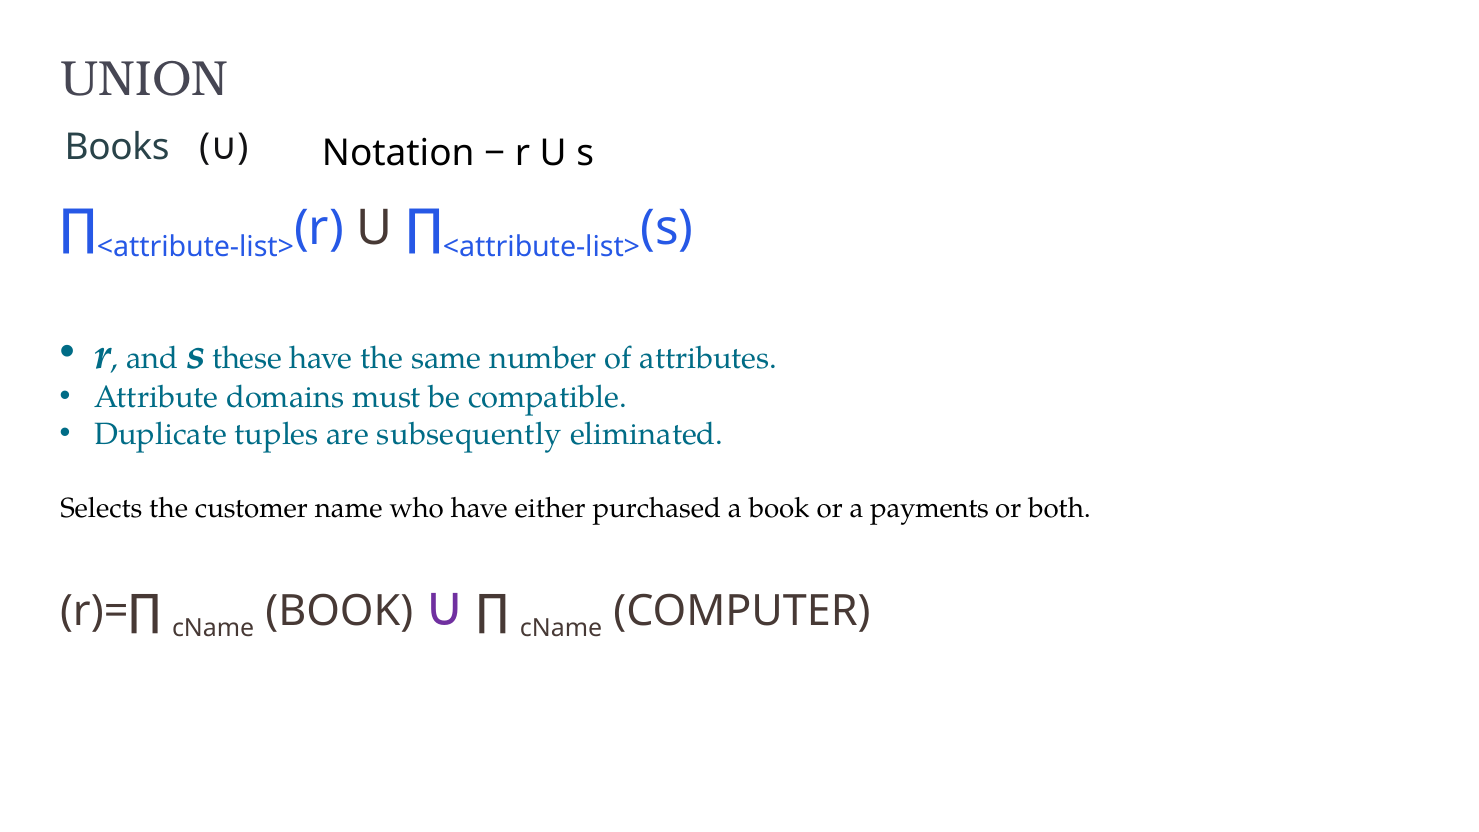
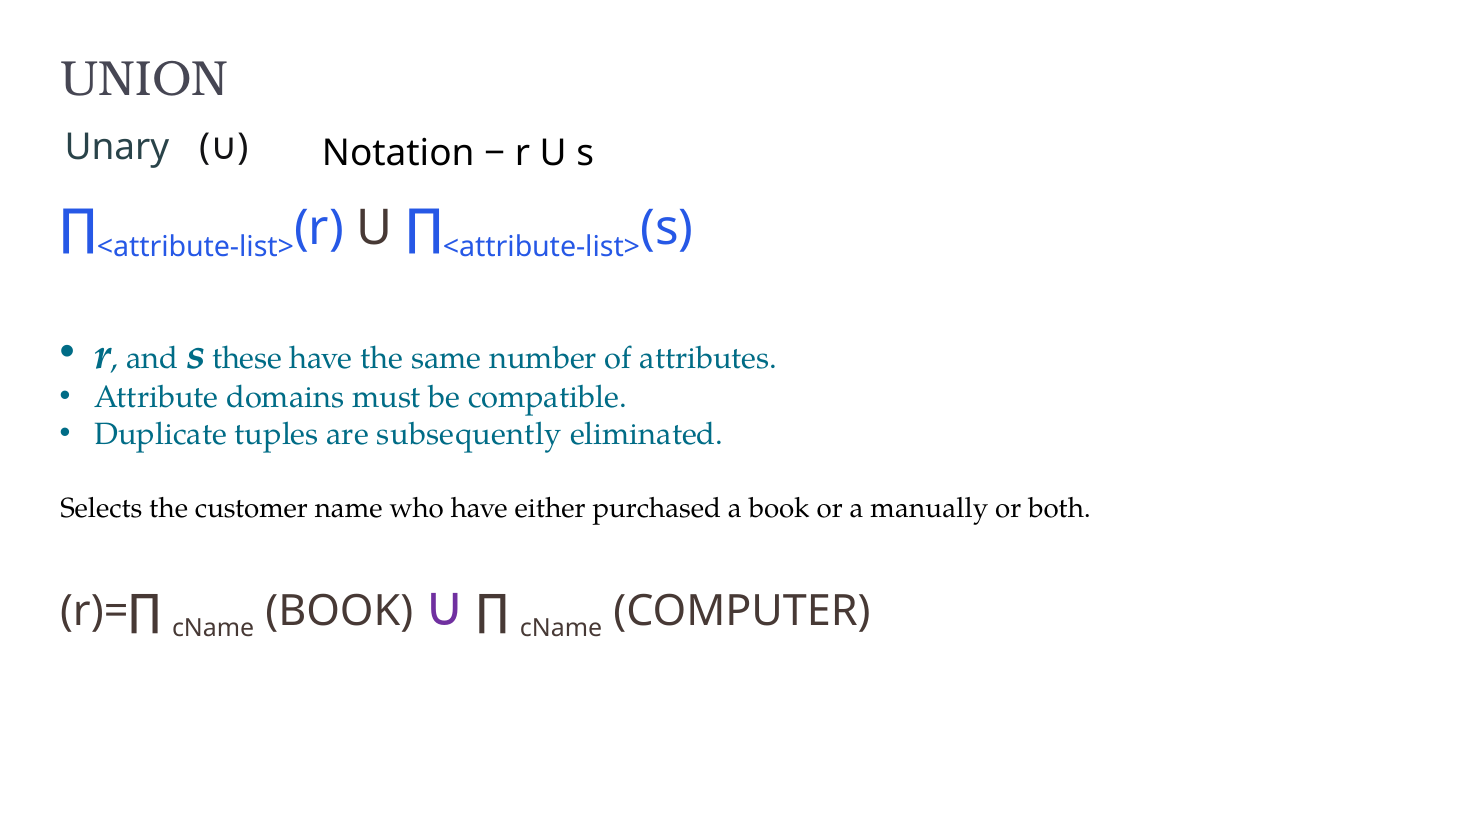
Books: Books -> Unary
payments: payments -> manually
